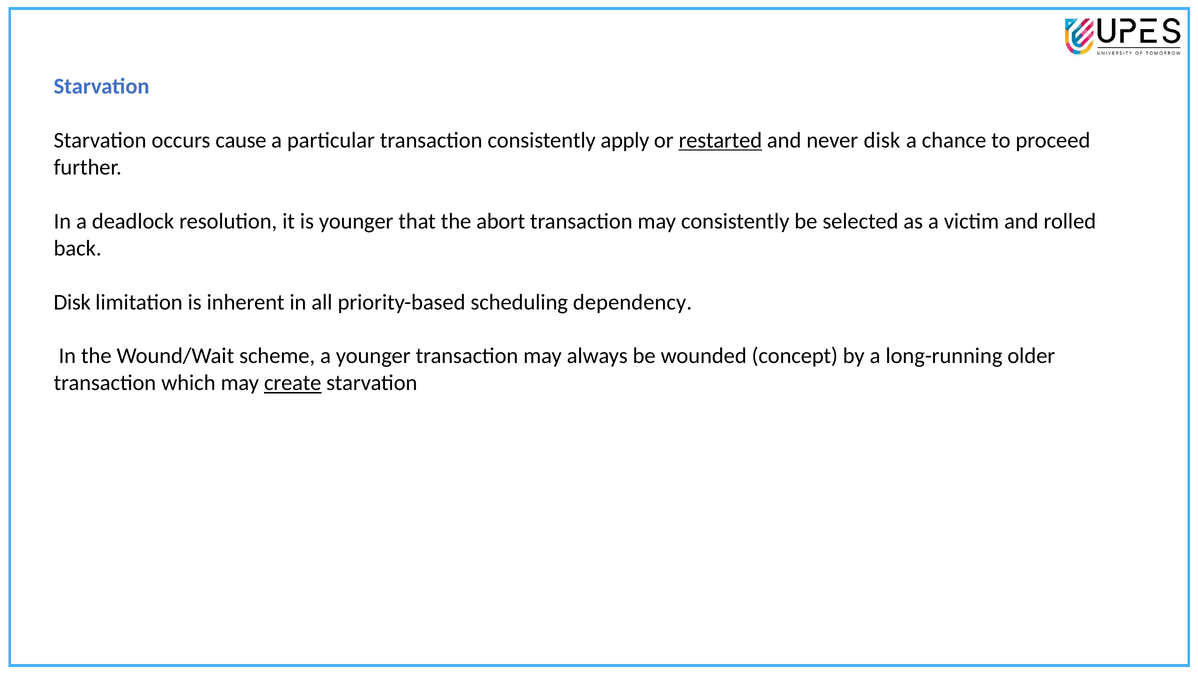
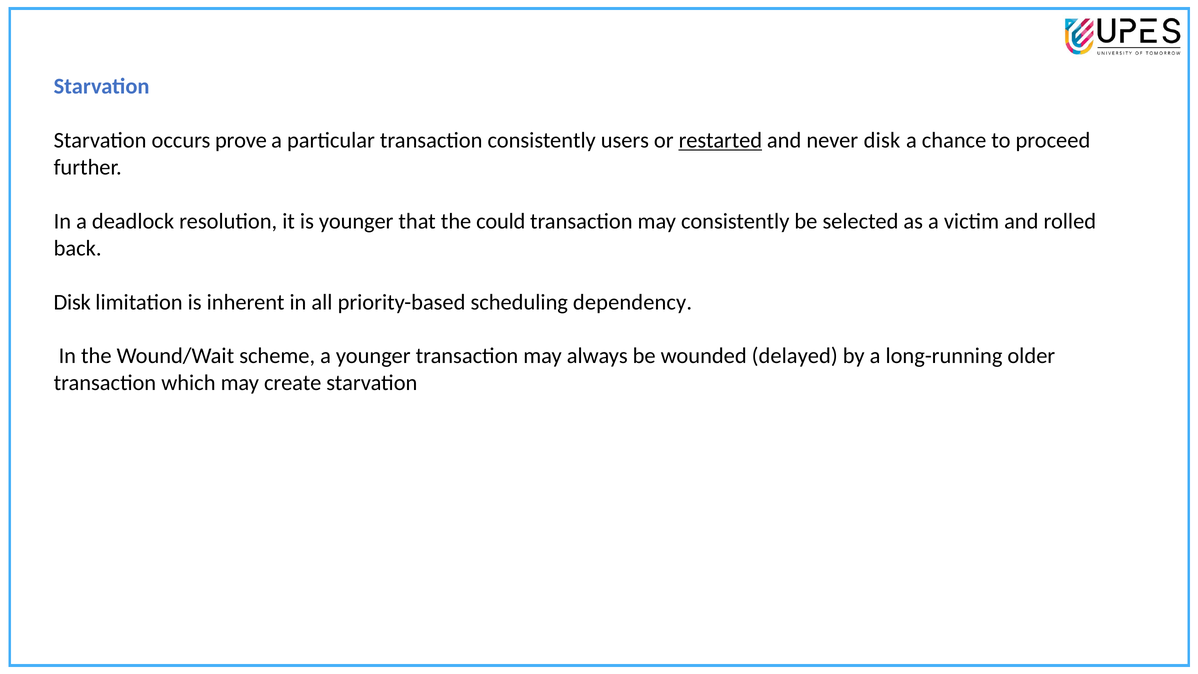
cause: cause -> prove
apply: apply -> users
abort: abort -> could
concept: concept -> delayed
create underline: present -> none
